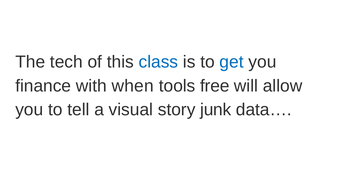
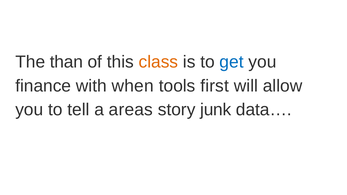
tech: tech -> than
class colour: blue -> orange
free: free -> first
visual: visual -> areas
